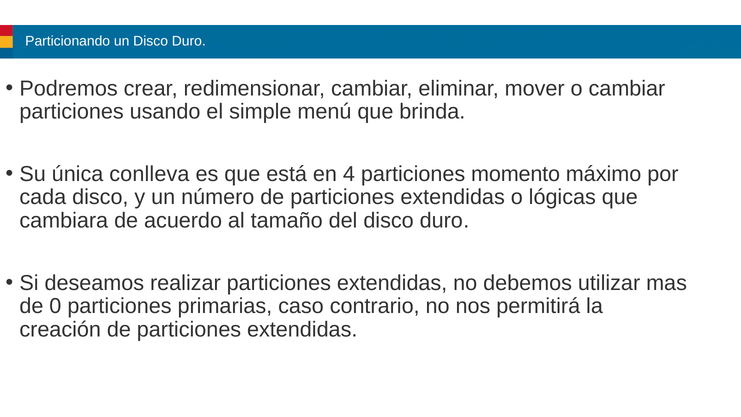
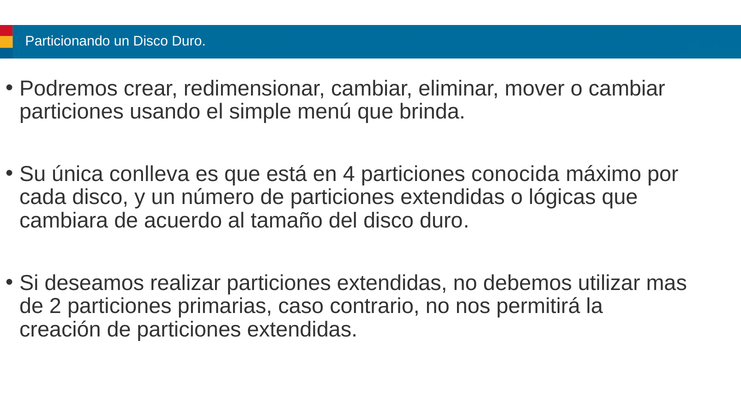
momento: momento -> conocida
0: 0 -> 2
